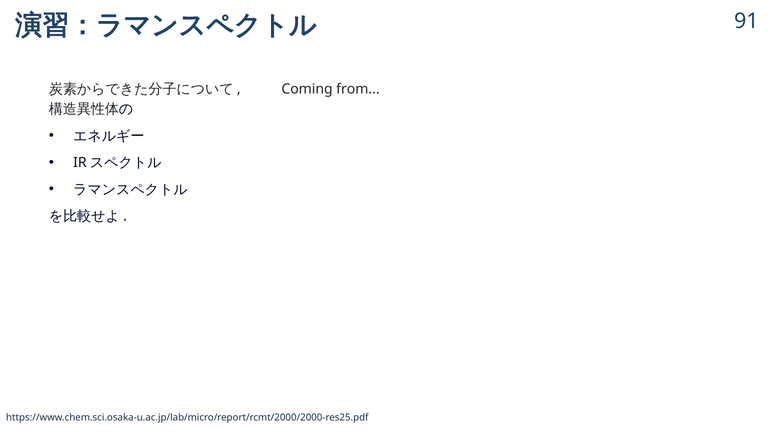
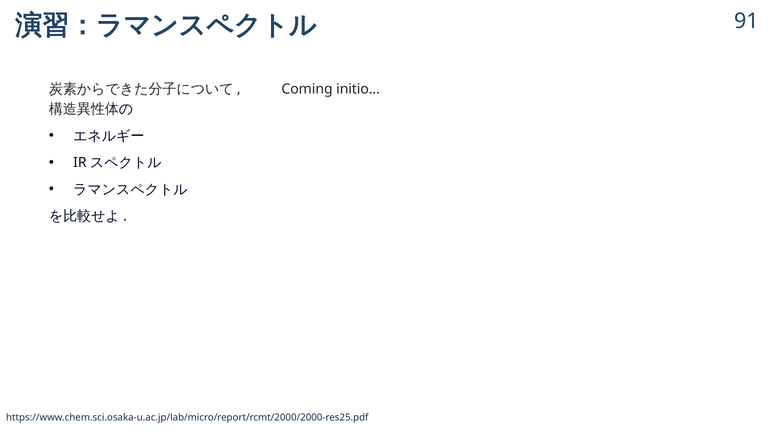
from: from -> initio
